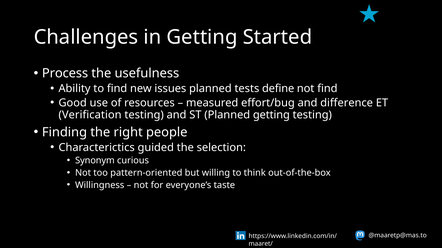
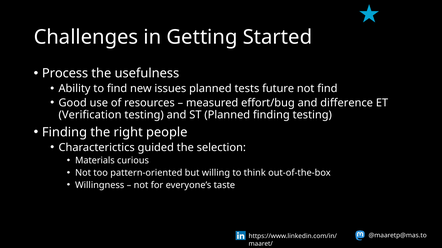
define: define -> future
Planned getting: getting -> finding
Synonym: Synonym -> Materials
